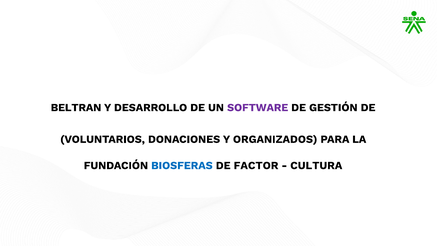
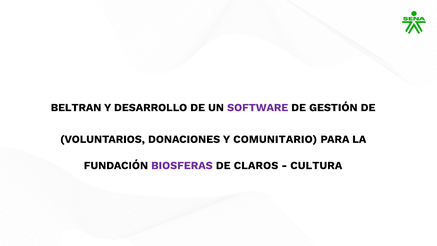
ORGANIZADOS: ORGANIZADOS -> COMUNITARIO
BIOSFERAS colour: blue -> purple
FACTOR: FACTOR -> CLAROS
